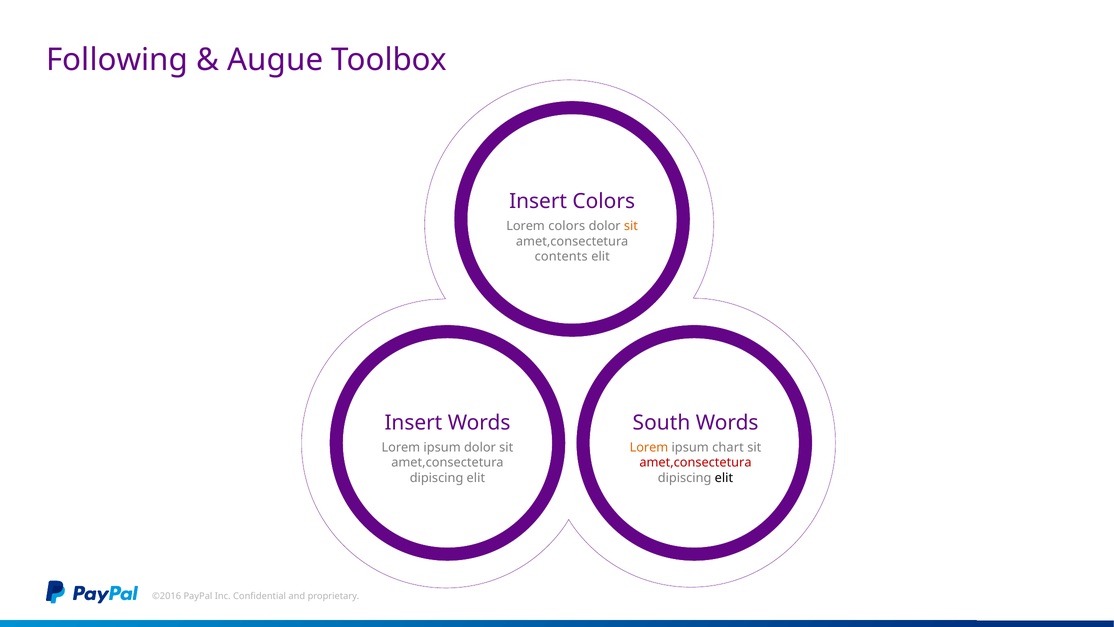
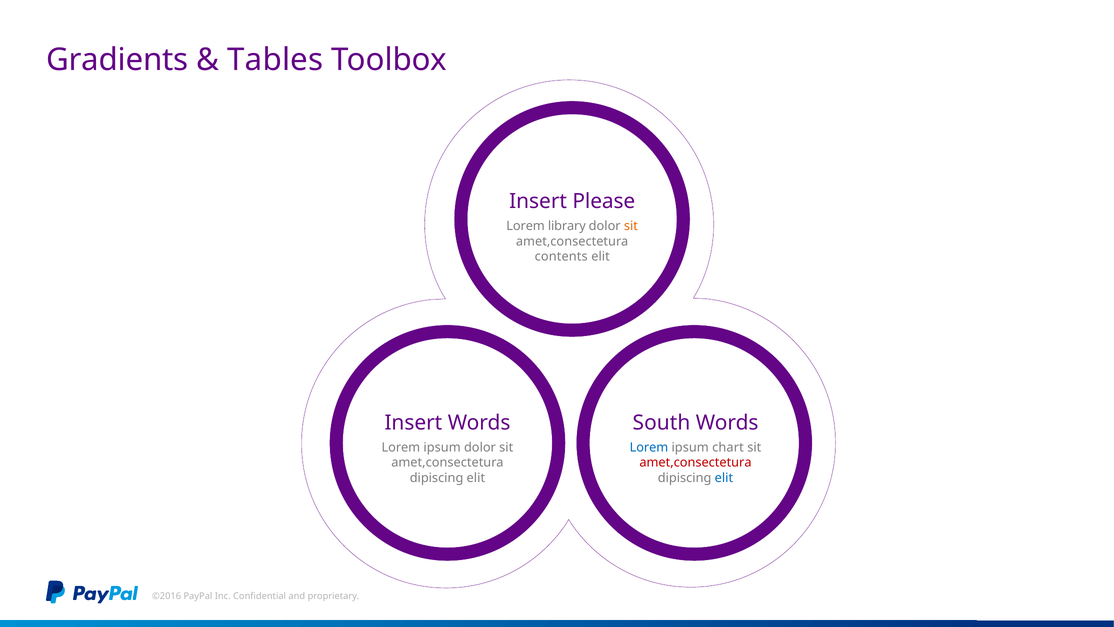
Following: Following -> Gradients
Augue: Augue -> Tables
Insert Colors: Colors -> Please
Lorem colors: colors -> library
Lorem at (649, 447) colour: orange -> blue
elit at (724, 478) colour: black -> blue
